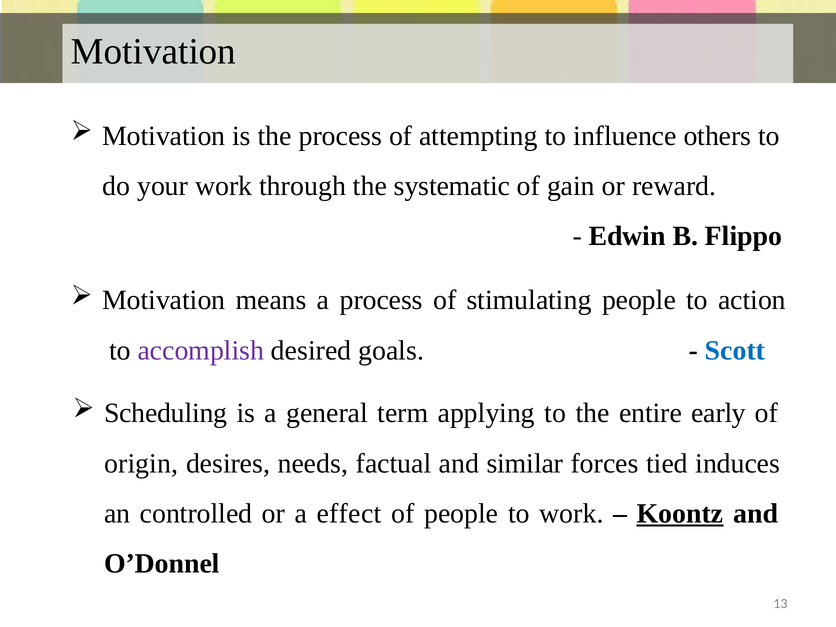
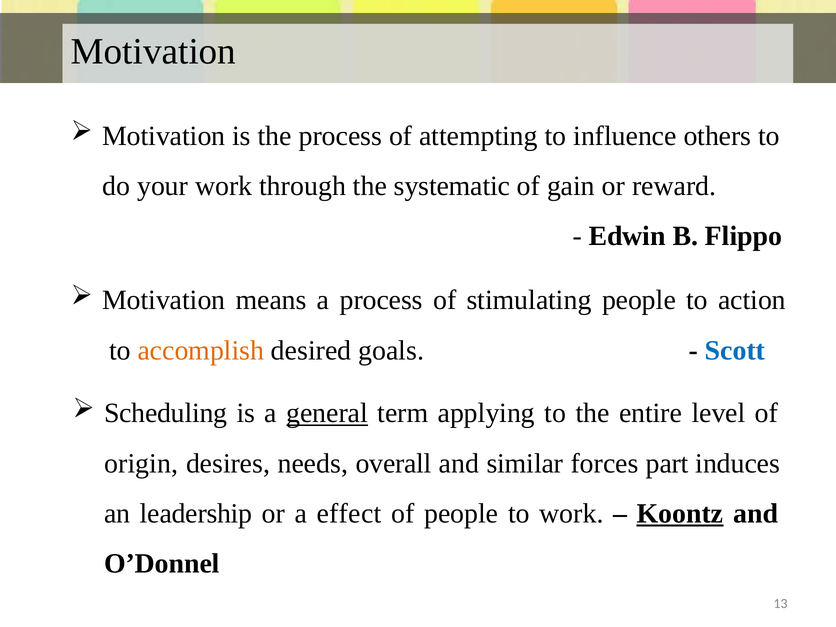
accomplish colour: purple -> orange
general underline: none -> present
early: early -> level
factual: factual -> overall
tied: tied -> part
controlled: controlled -> leadership
